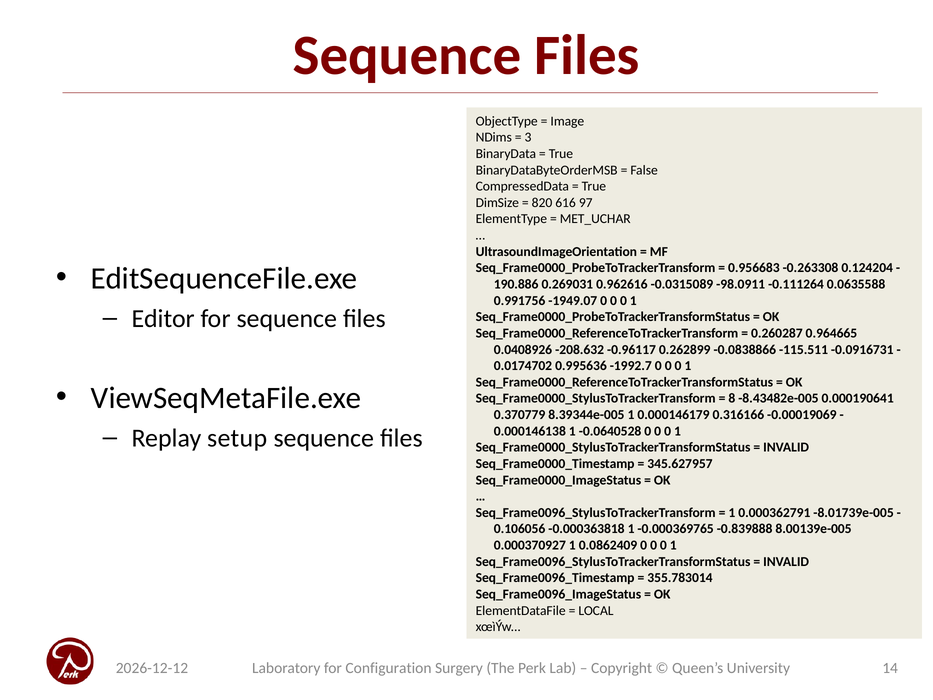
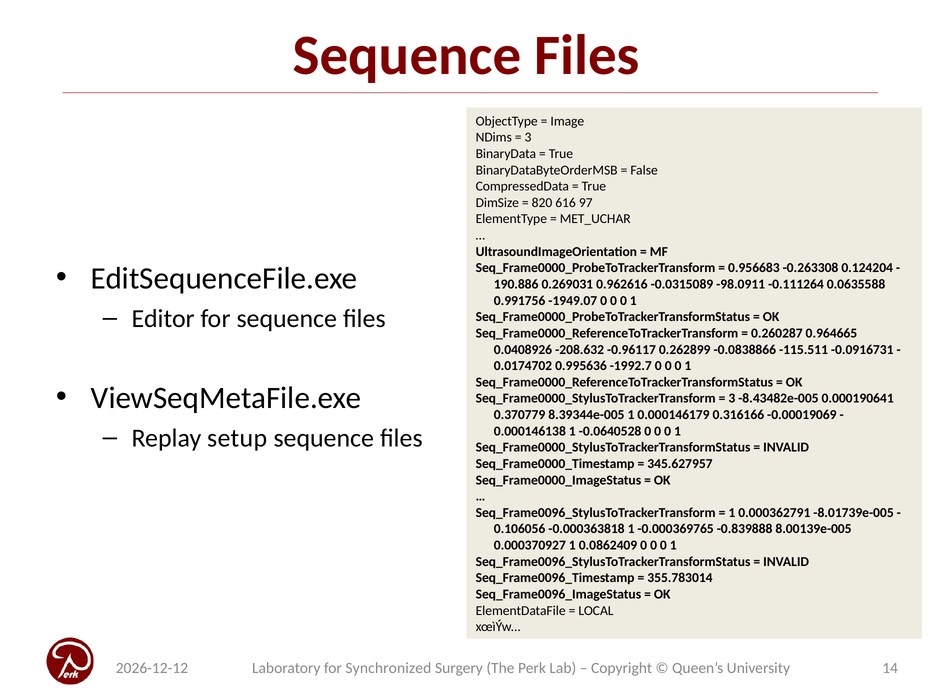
8 at (732, 398): 8 -> 3
Configuration: Configuration -> Synchronized
